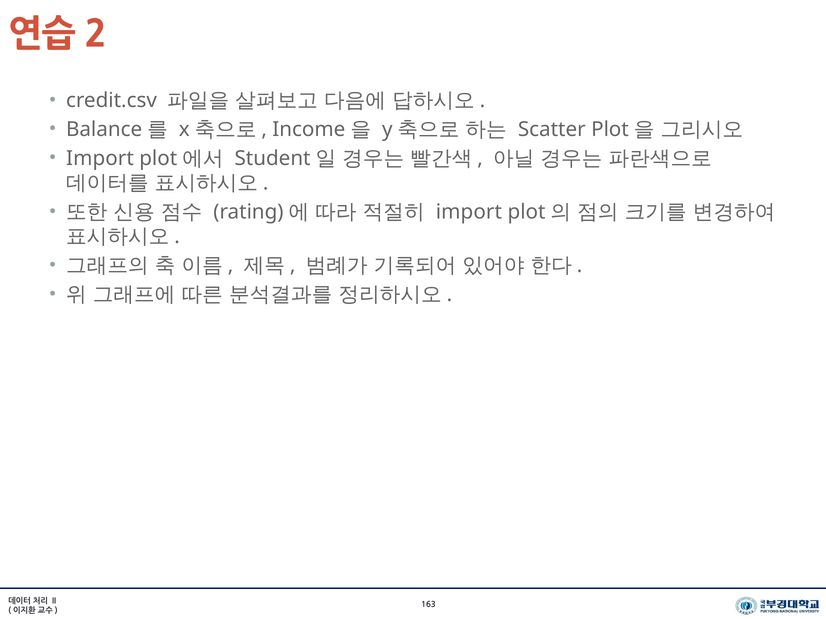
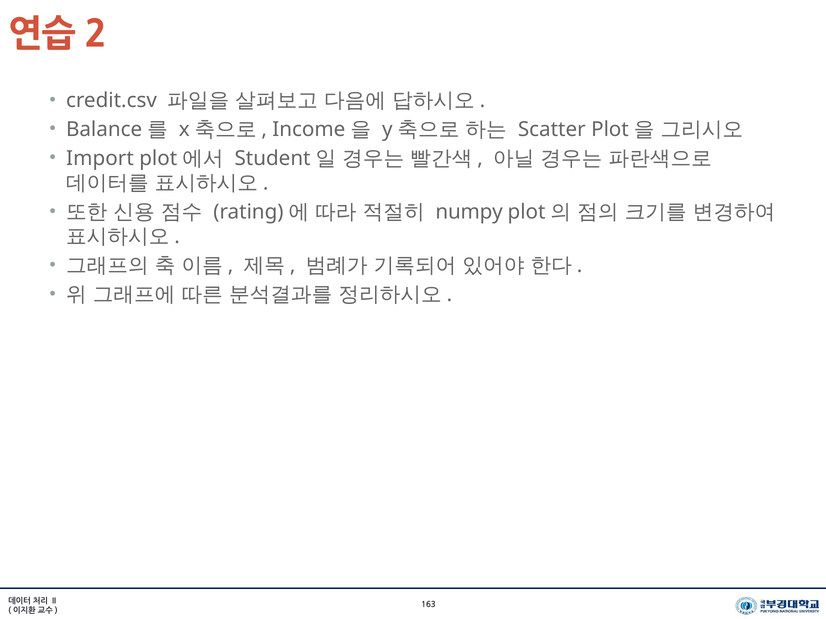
import at (469, 212): import -> numpy
